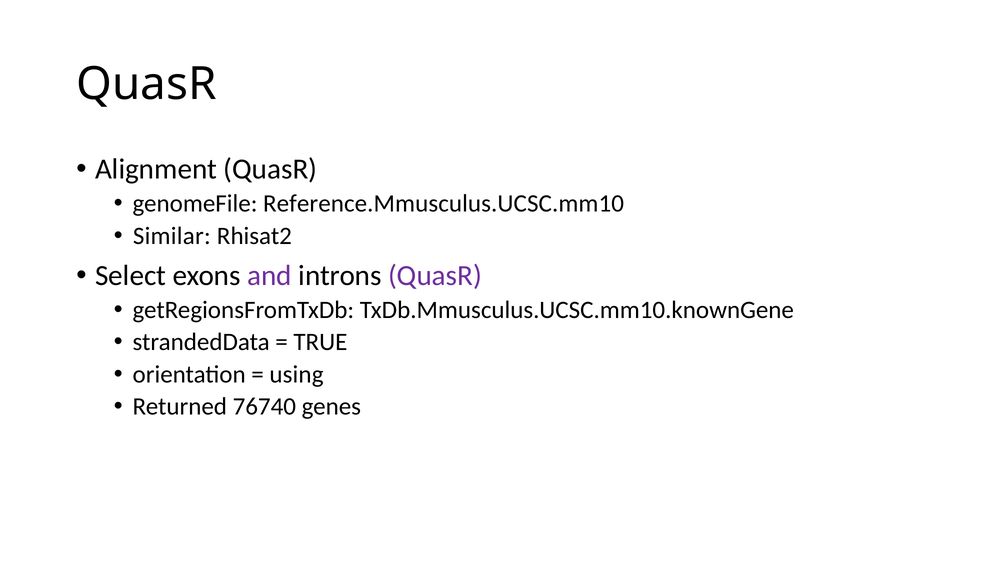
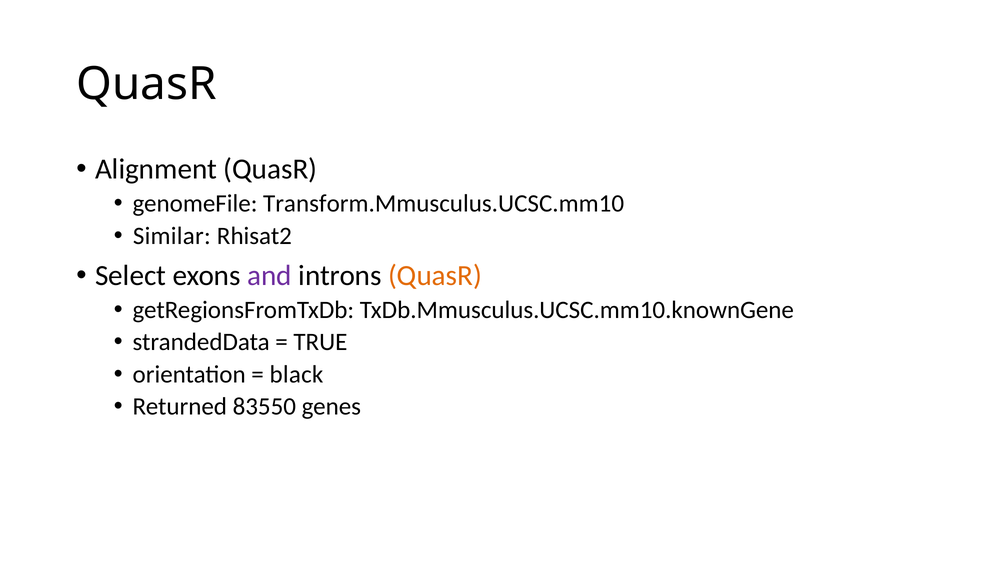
Reference.Mmusculus.UCSC.mm10: Reference.Mmusculus.UCSC.mm10 -> Transform.Mmusculus.UCSC.mm10
QuasR at (435, 276) colour: purple -> orange
using: using -> black
76740: 76740 -> 83550
